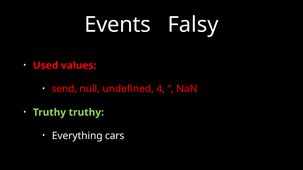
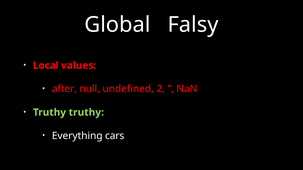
Events: Events -> Global
Used: Used -> Local
send: send -> after
4: 4 -> 2
